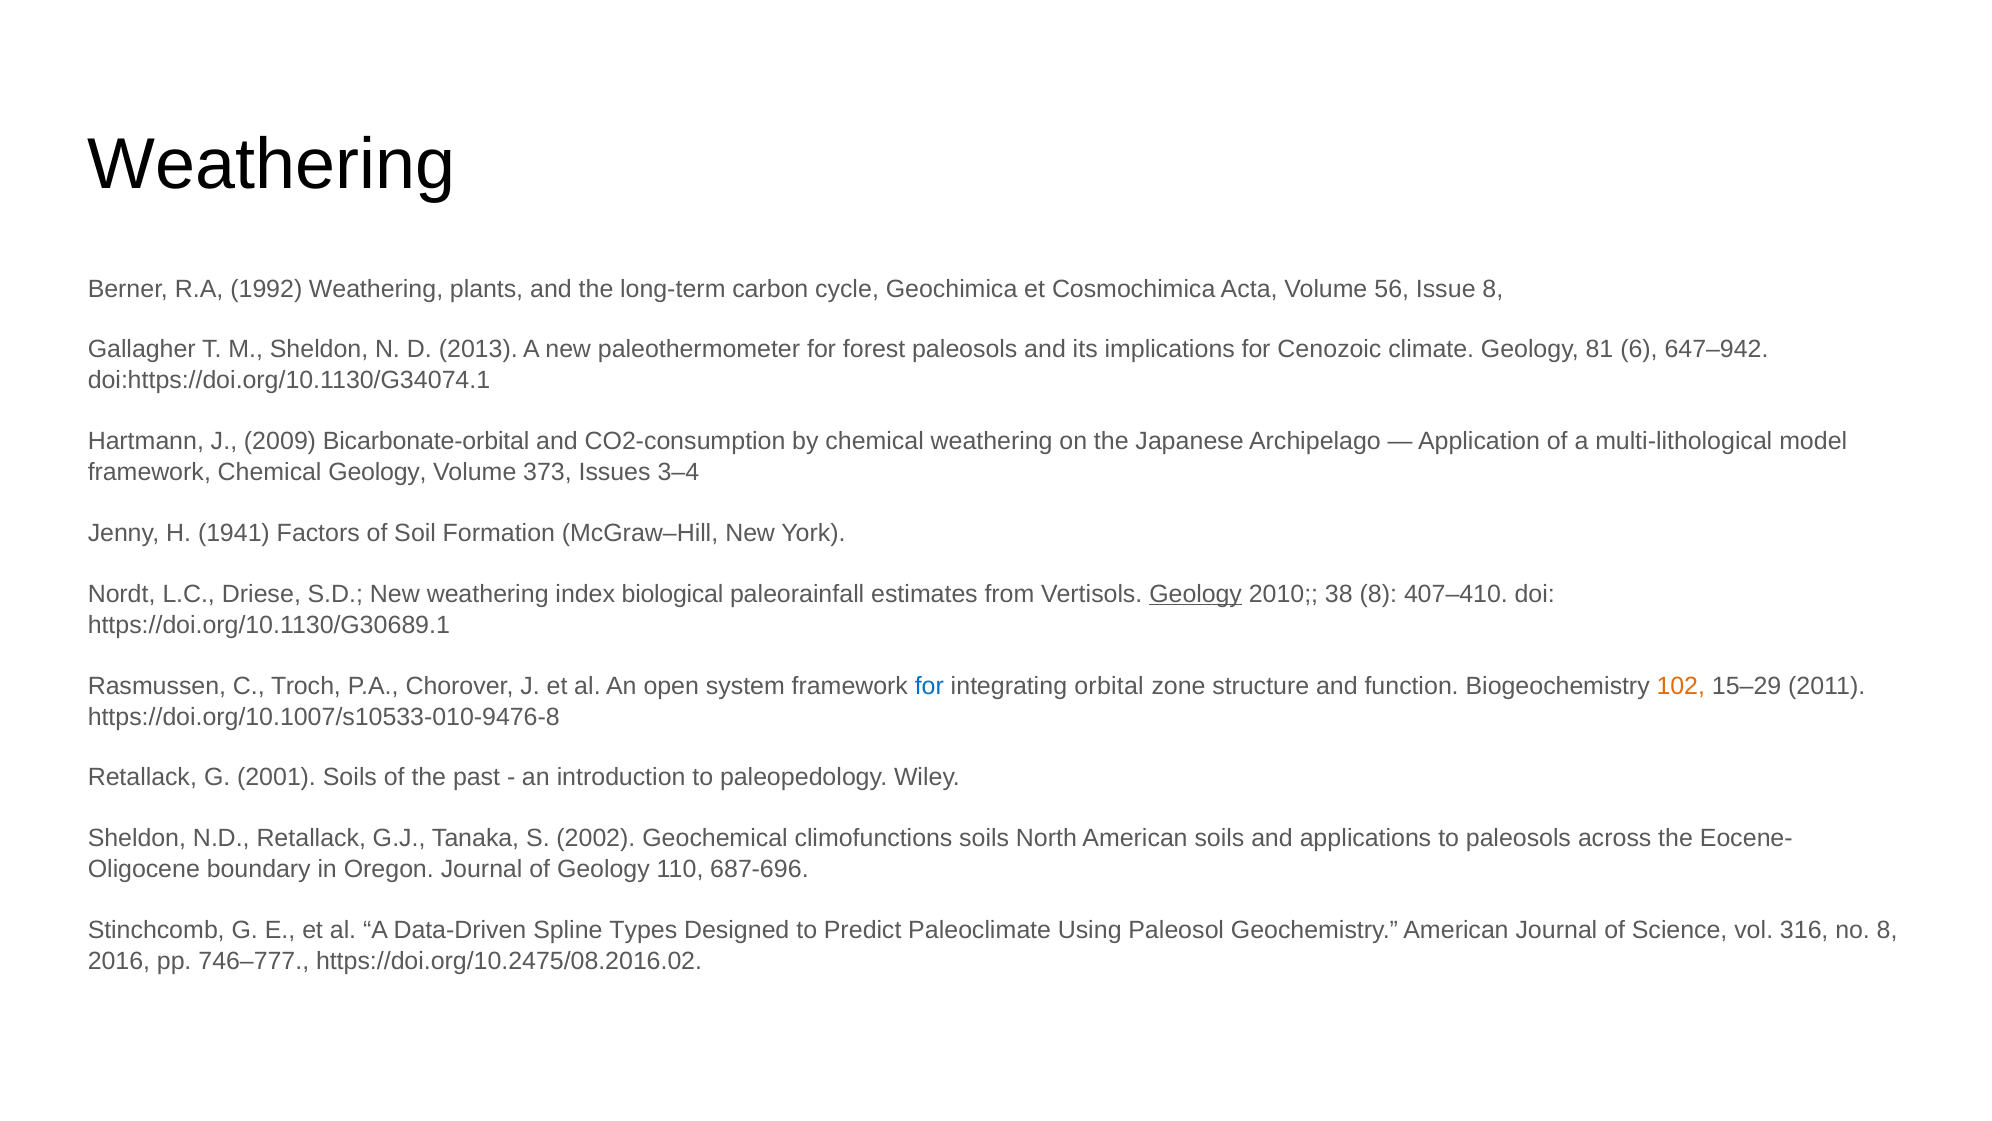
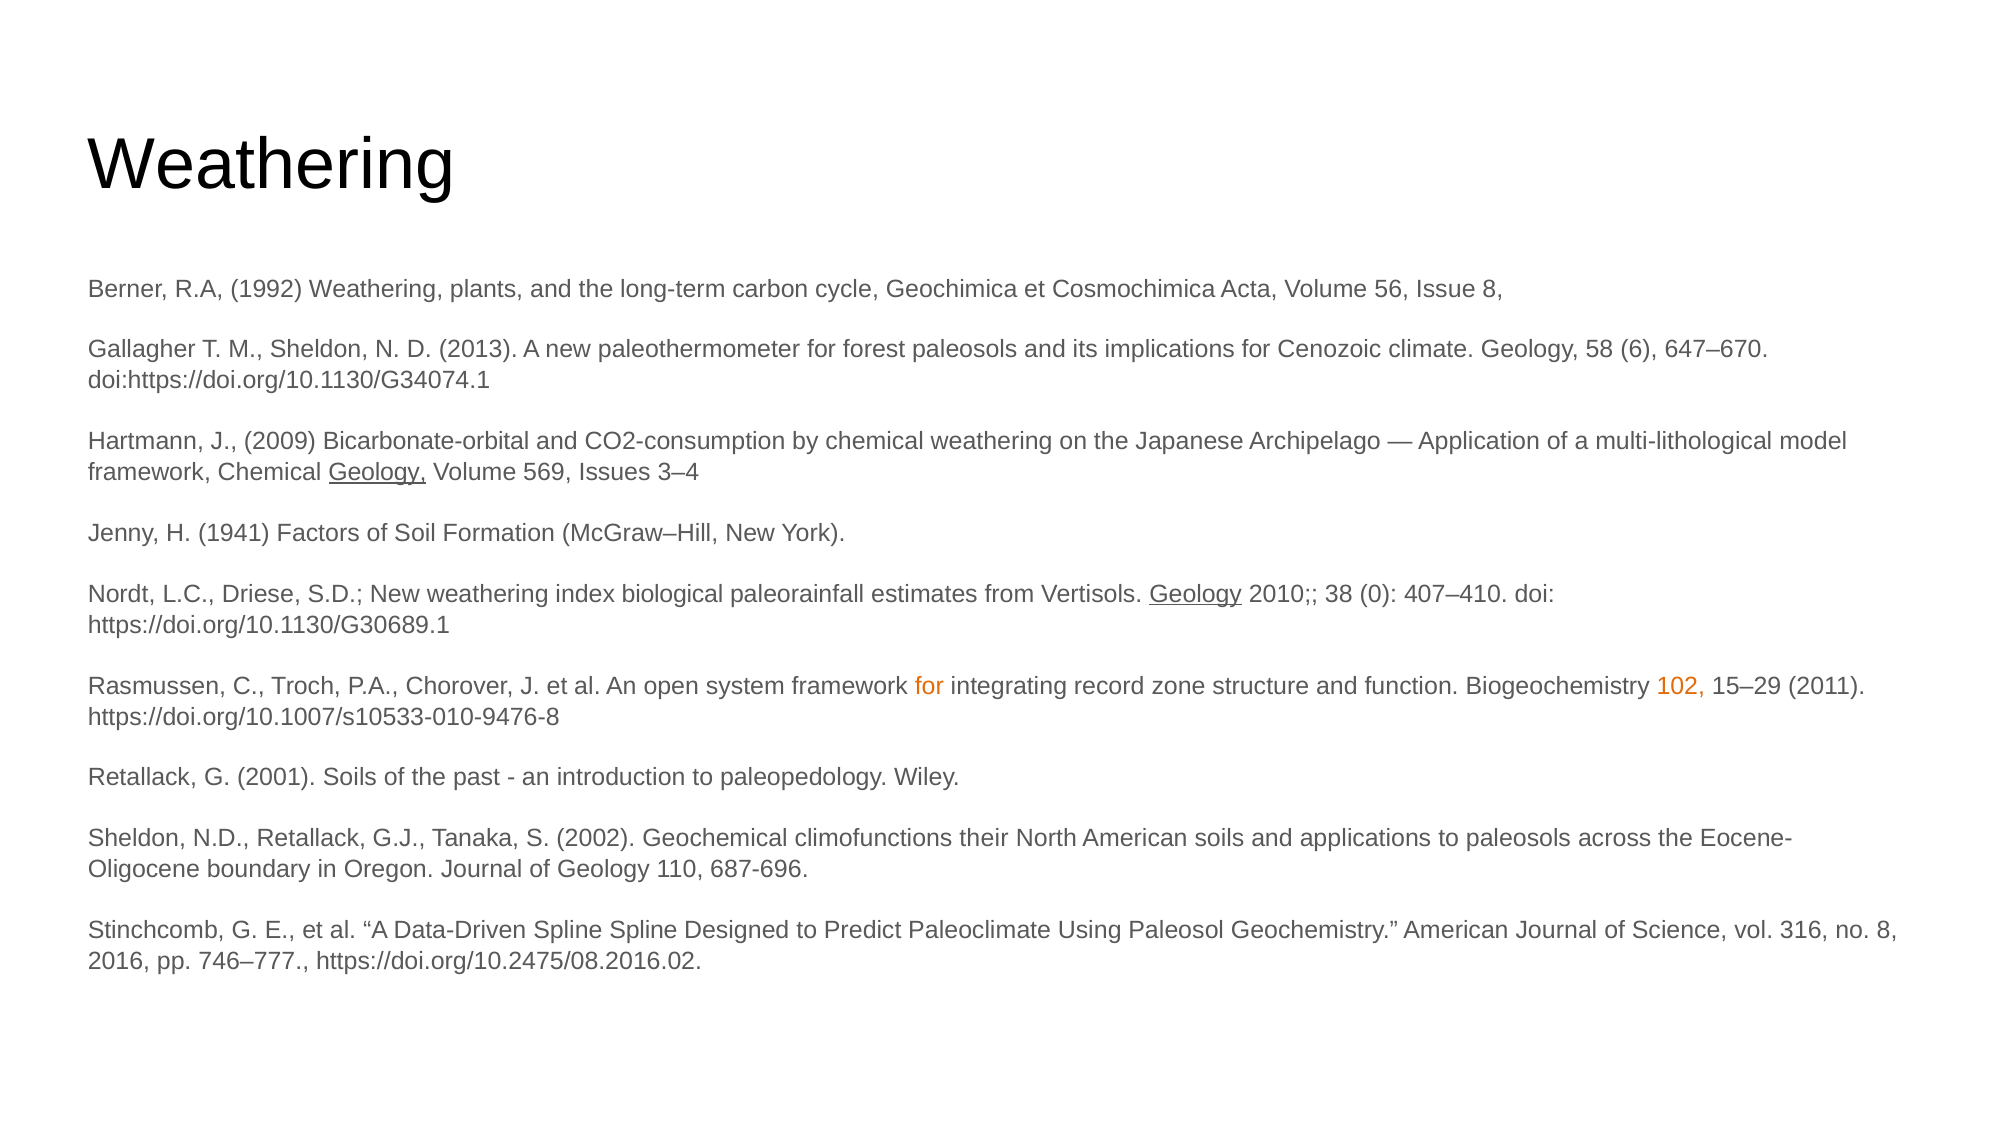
81: 81 -> 58
647–942: 647–942 -> 647–670
Geology at (377, 472) underline: none -> present
373: 373 -> 569
38 8: 8 -> 0
for at (929, 686) colour: blue -> orange
orbital: orbital -> record
climofunctions soils: soils -> their
Spline Types: Types -> Spline
